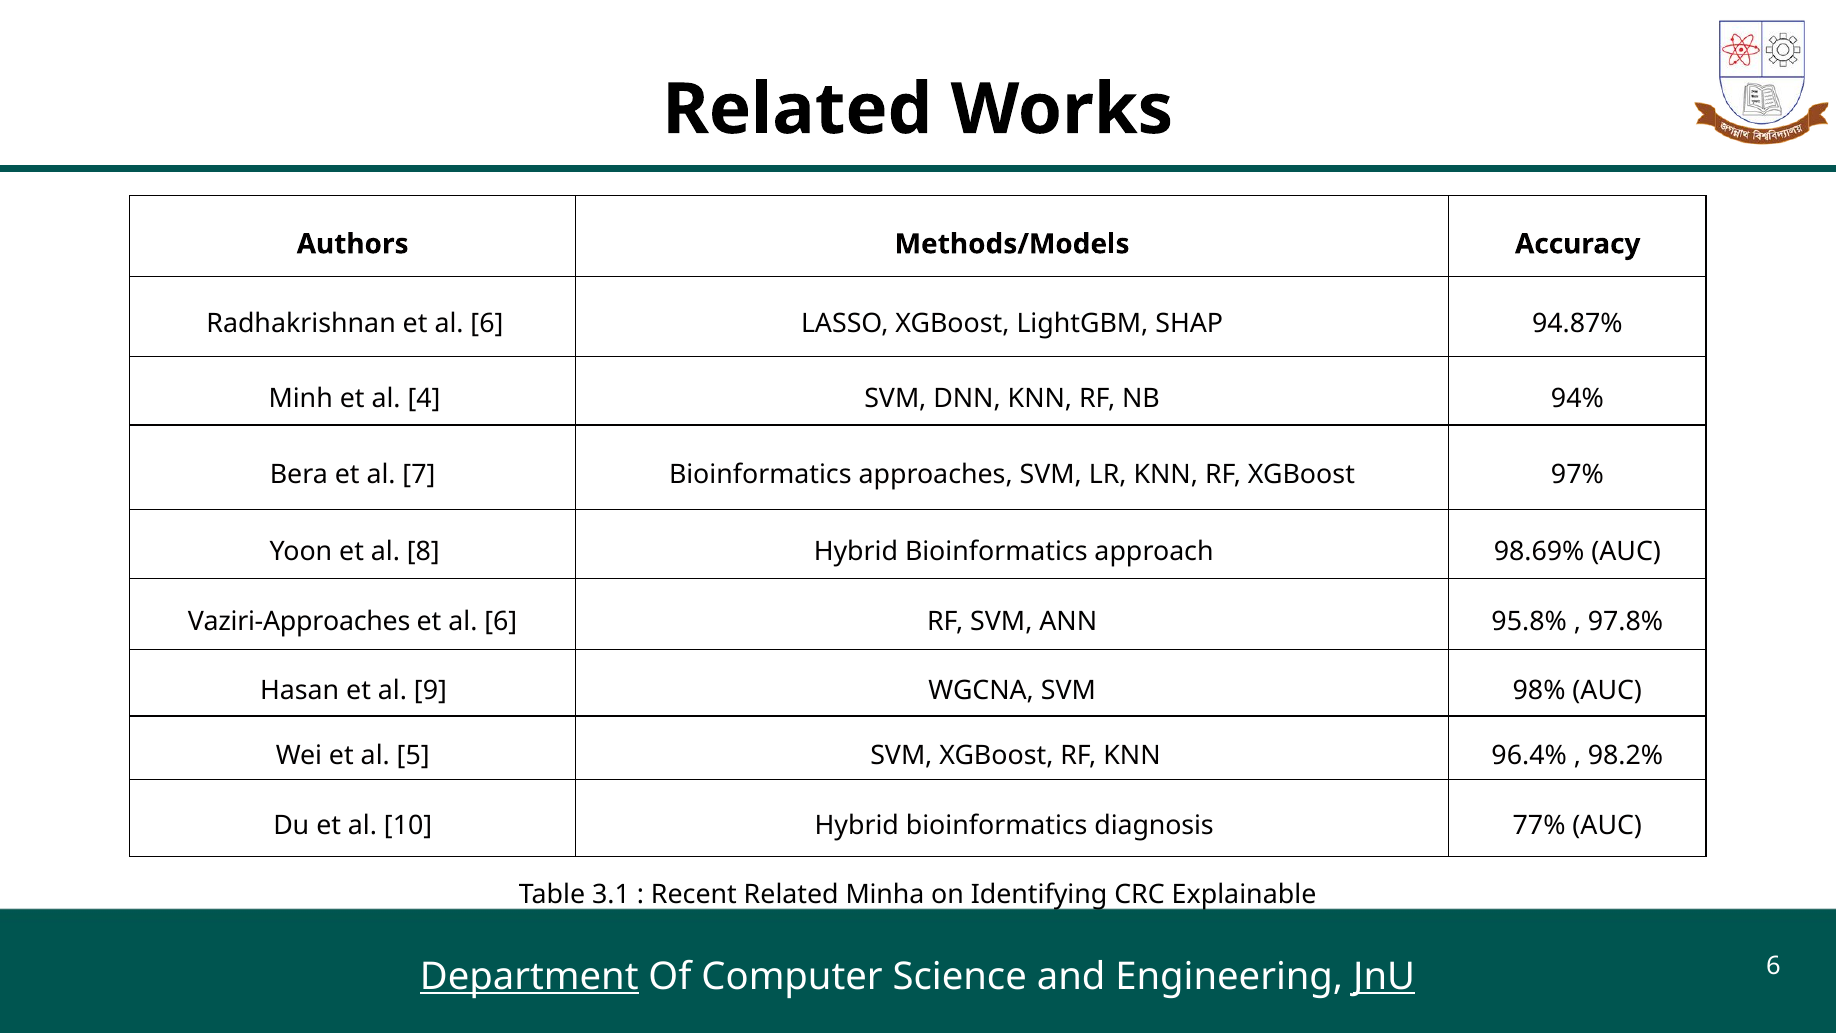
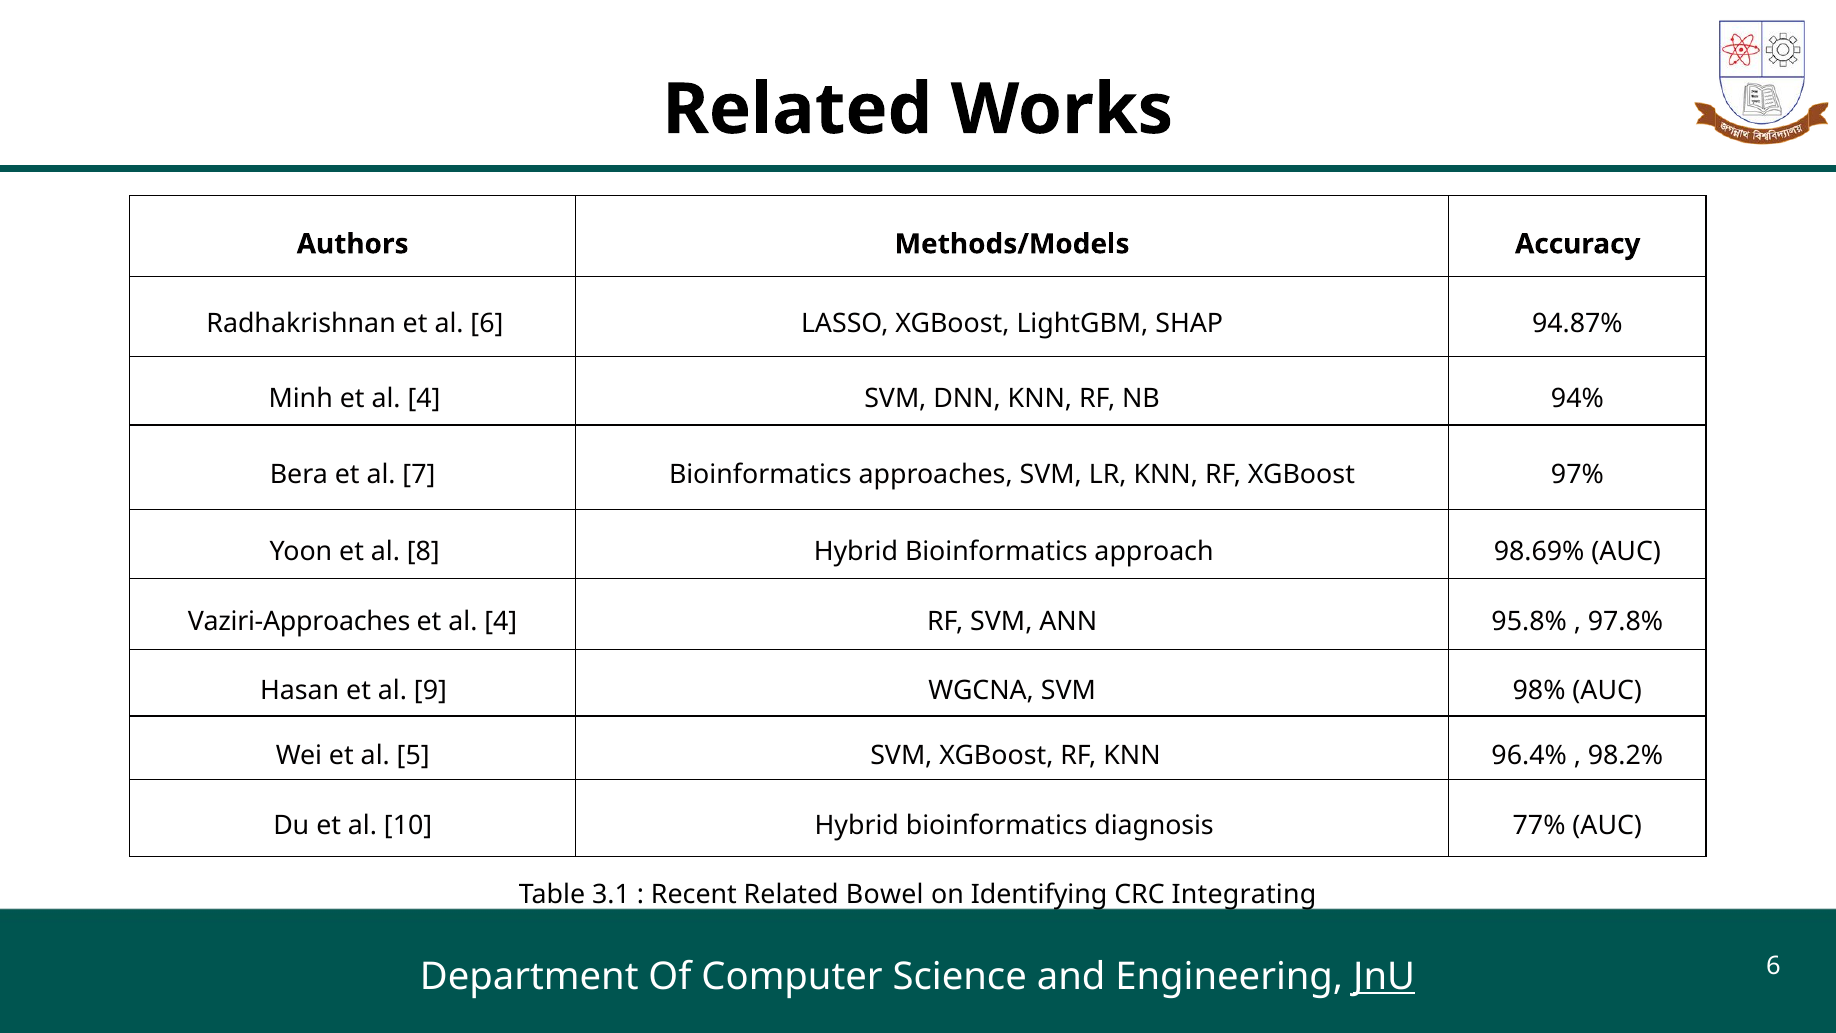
6 at (501, 622): 6 -> 4
Minha: Minha -> Bowel
Explainable: Explainable -> Integrating
Department underline: present -> none
